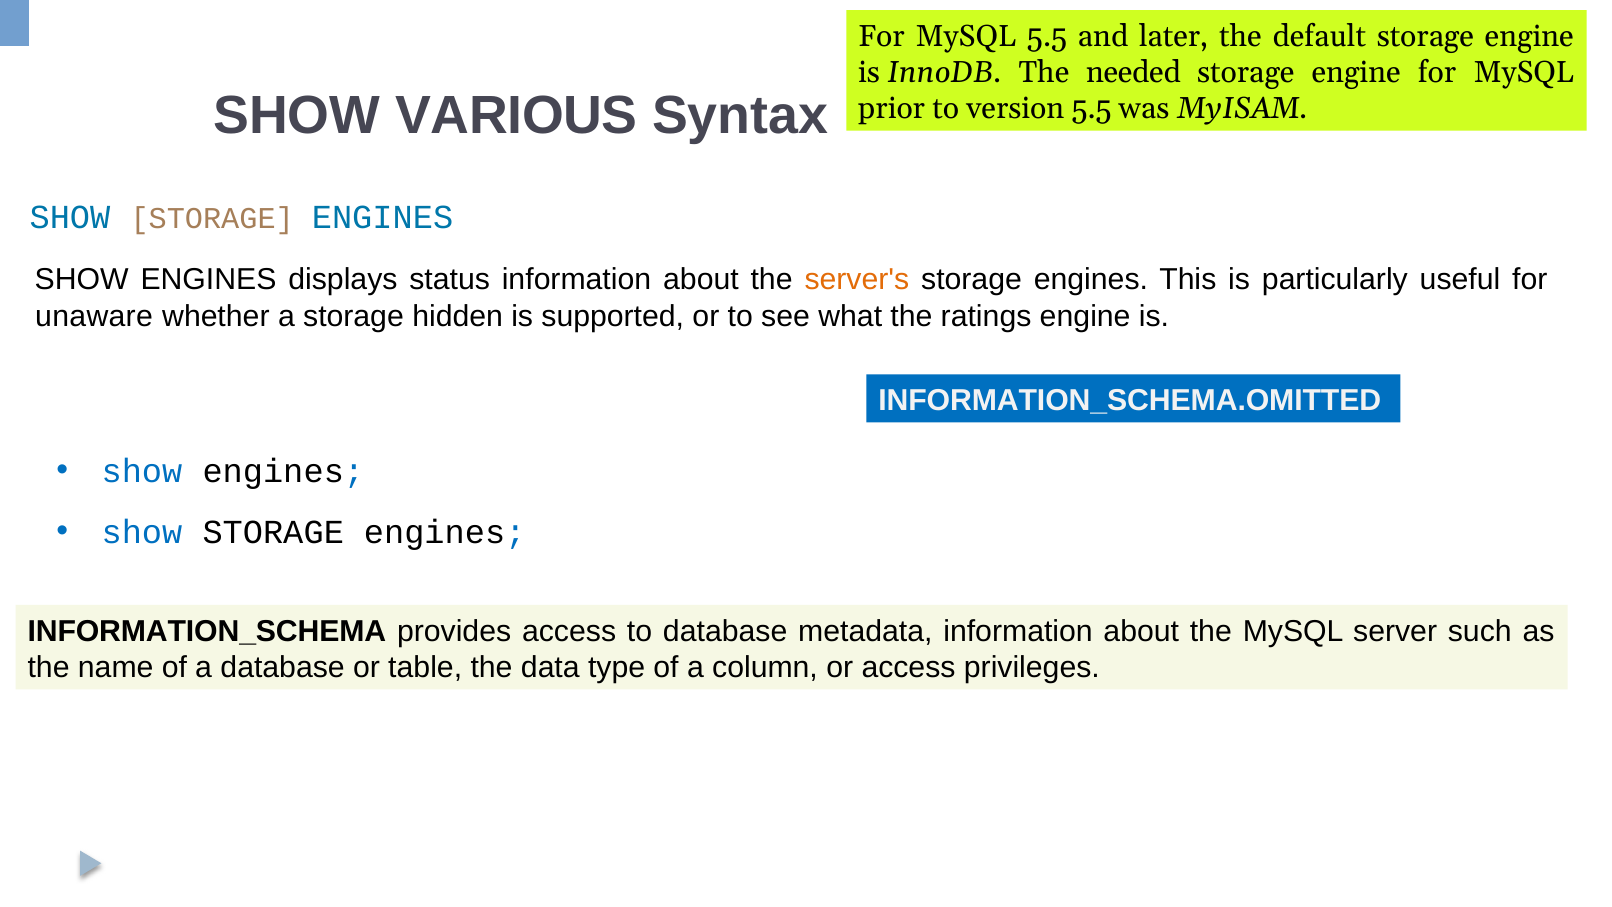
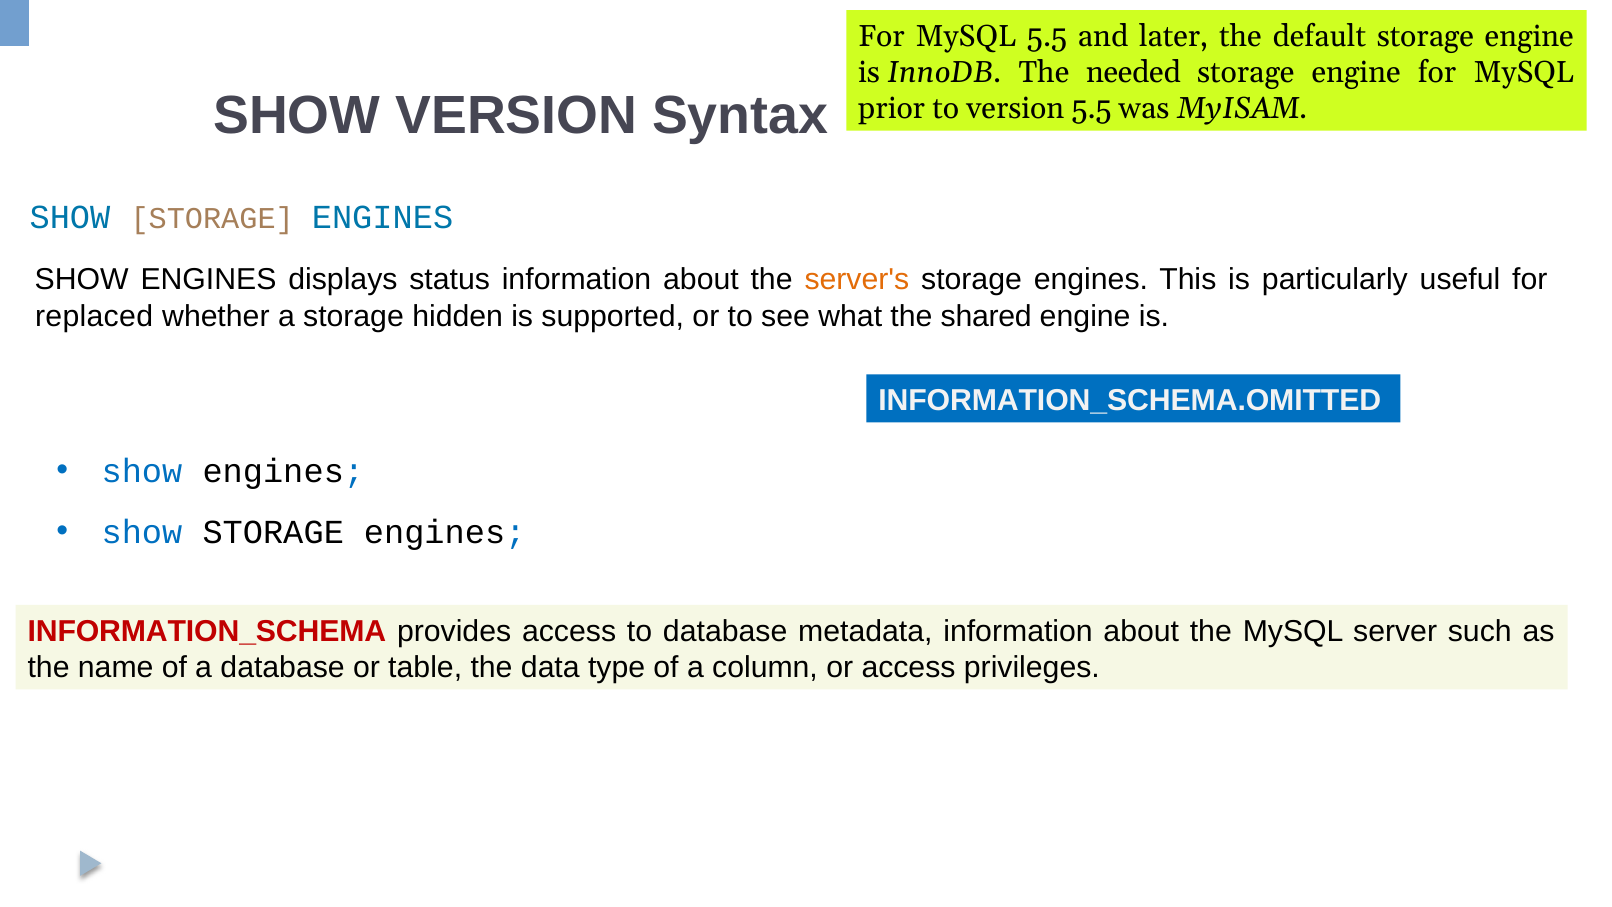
SHOW VARIOUS: VARIOUS -> VERSION
unaware: unaware -> replaced
ratings: ratings -> shared
INFORMATION_SCHEMA colour: black -> red
